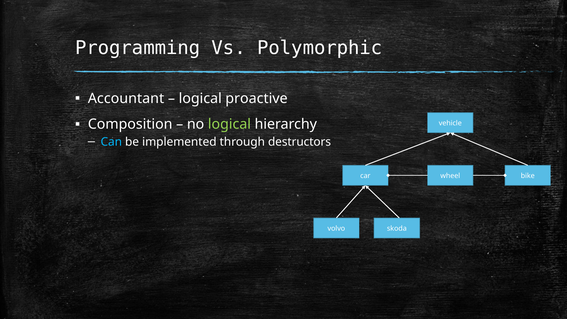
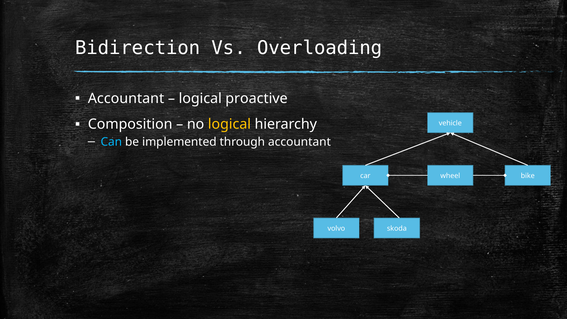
Programming: Programming -> Bidirection
Polymorphic: Polymorphic -> Overloading
logical at (229, 124) colour: light green -> yellow
through destructors: destructors -> accountant
